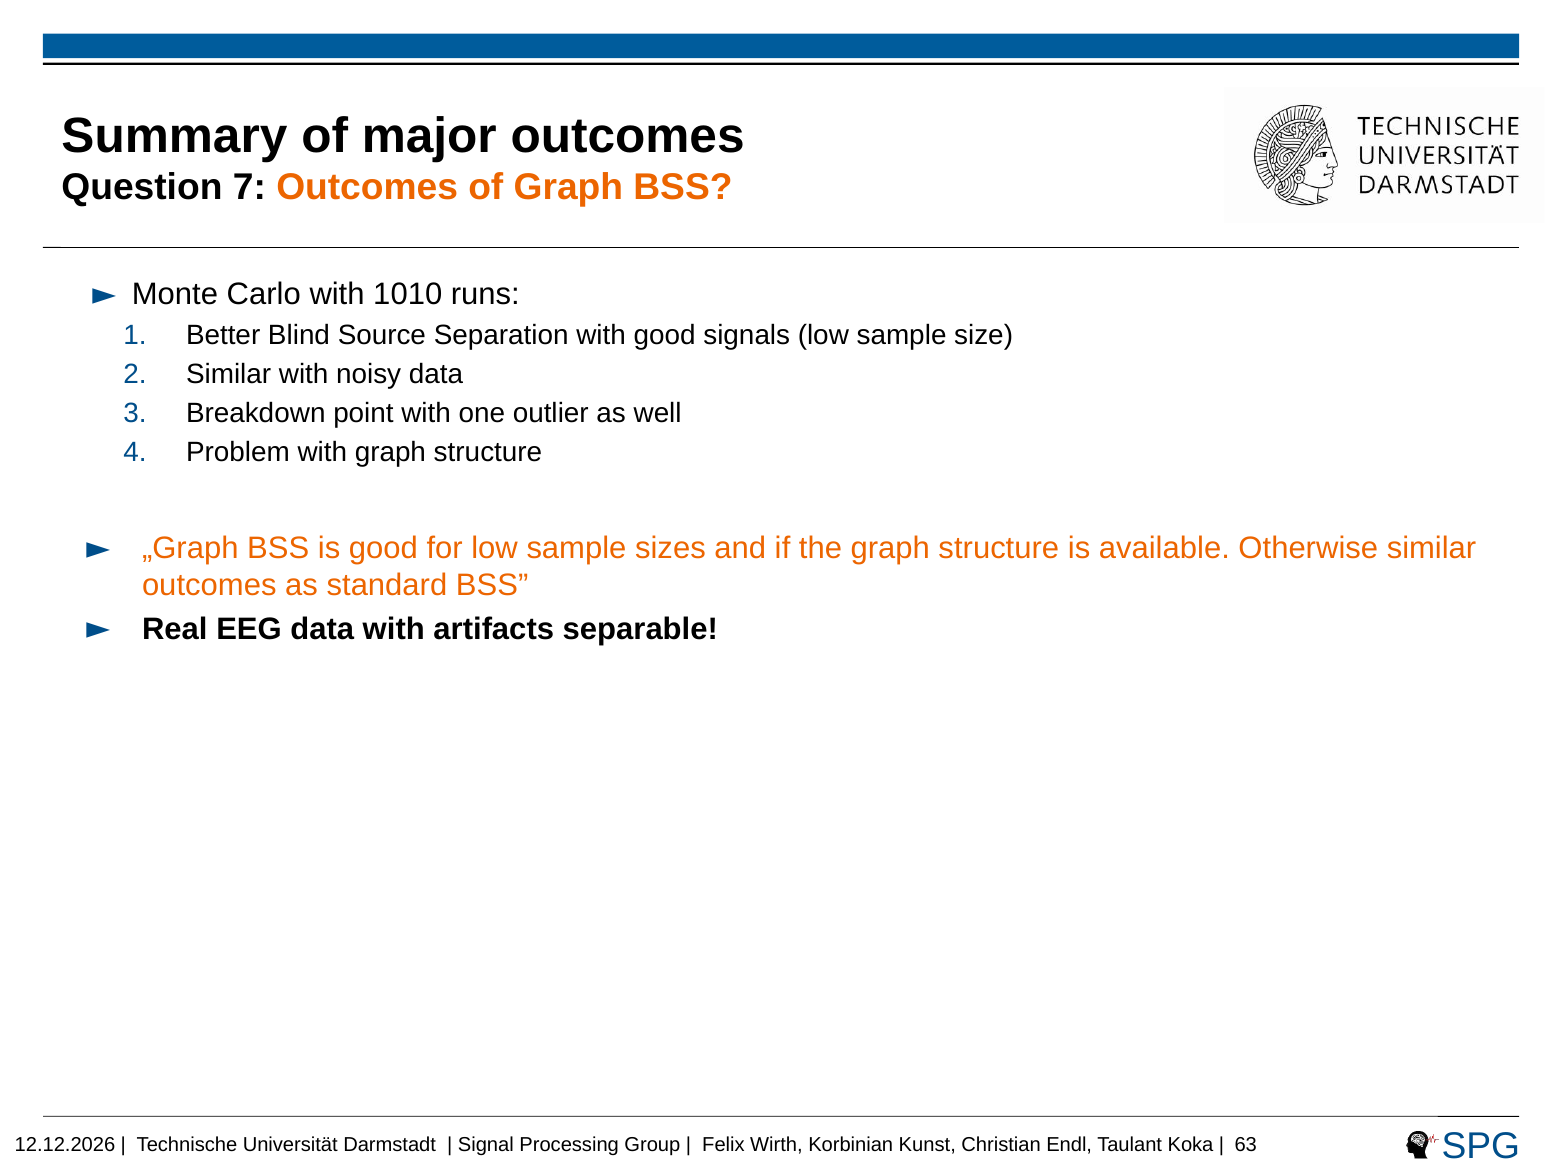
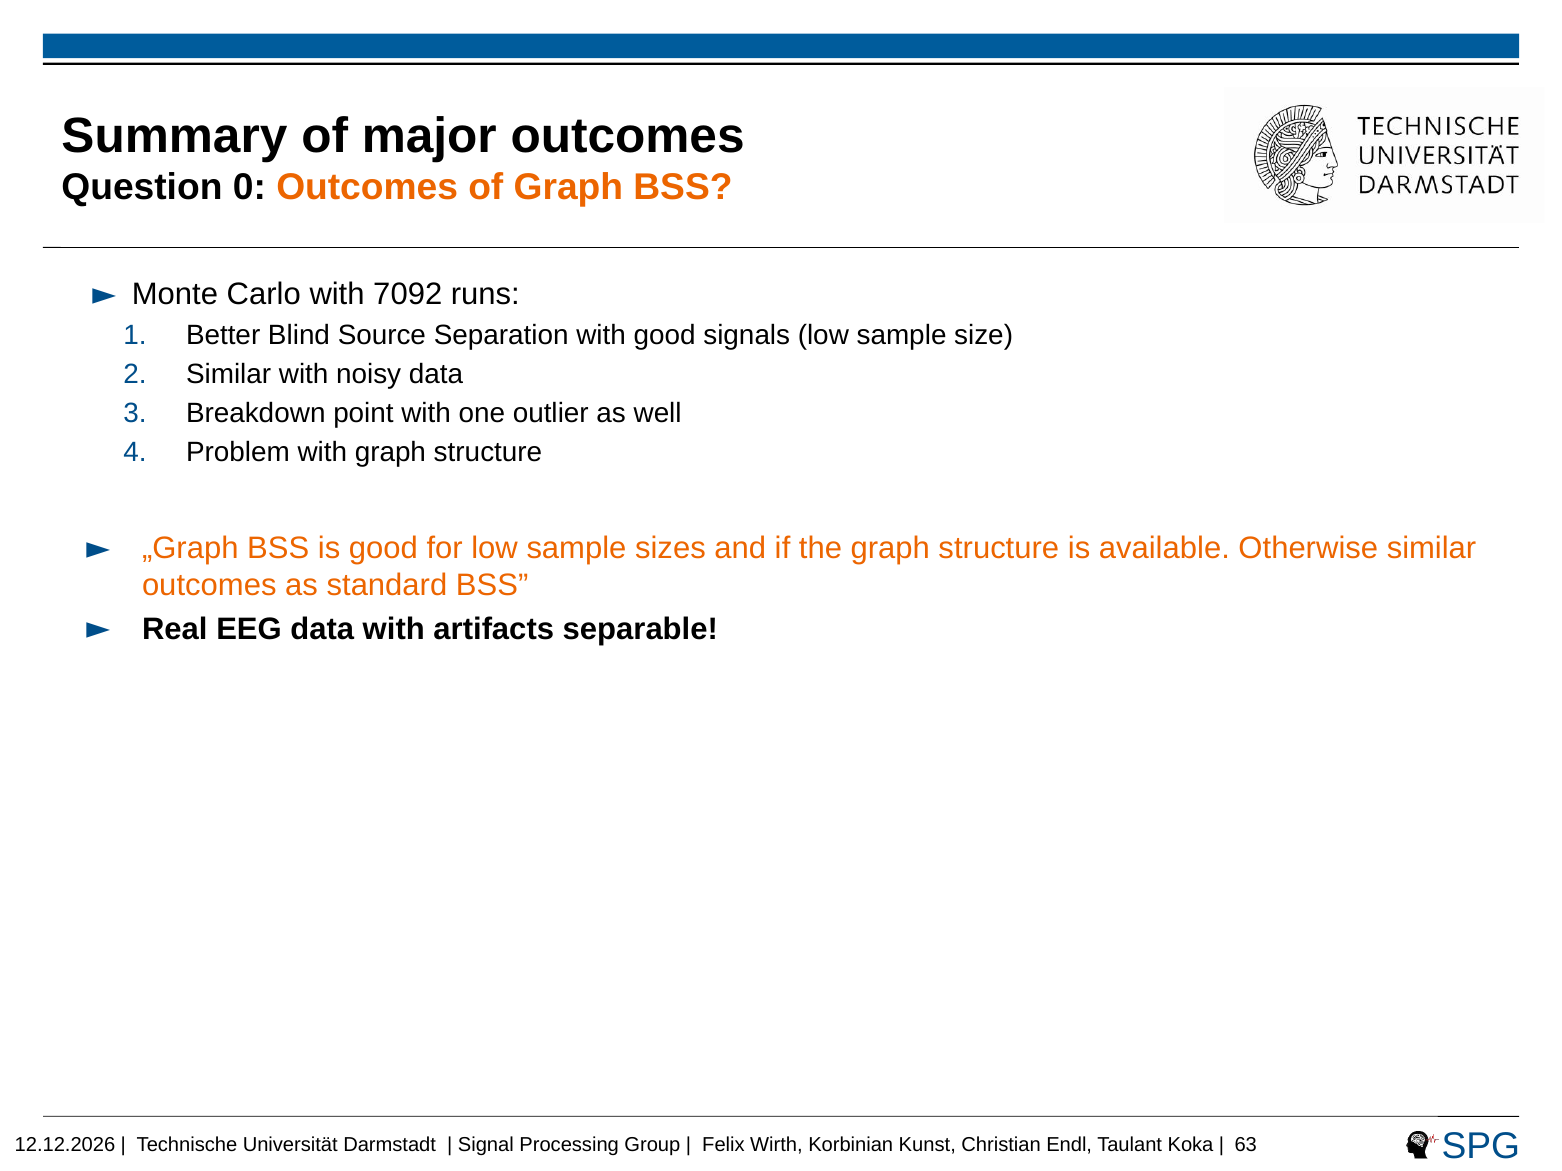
7: 7 -> 0
1010: 1010 -> 7092
